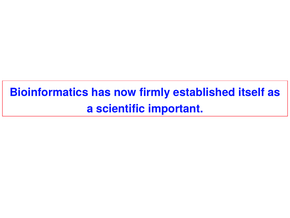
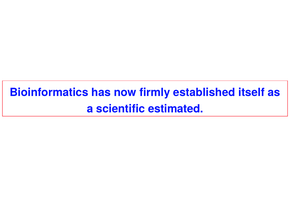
important: important -> estimated
